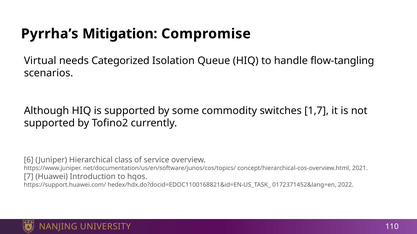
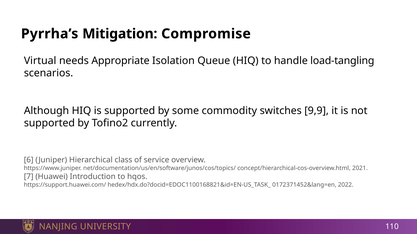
Categorized: Categorized -> Appropriate
flow-tangling: flow-tangling -> load-tangling
1,7: 1,7 -> 9,9
